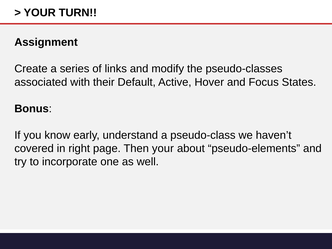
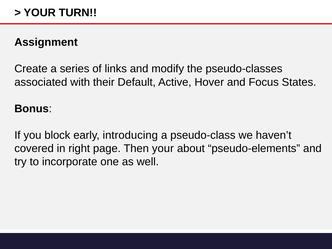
know: know -> block
understand: understand -> introducing
